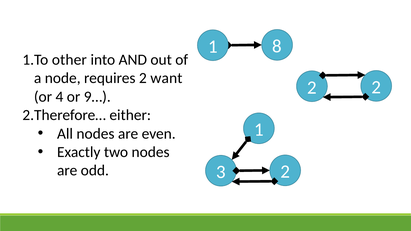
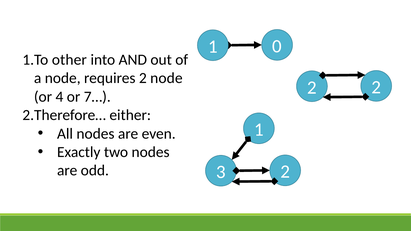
8: 8 -> 0
2 want: want -> node
9…: 9… -> 7…
